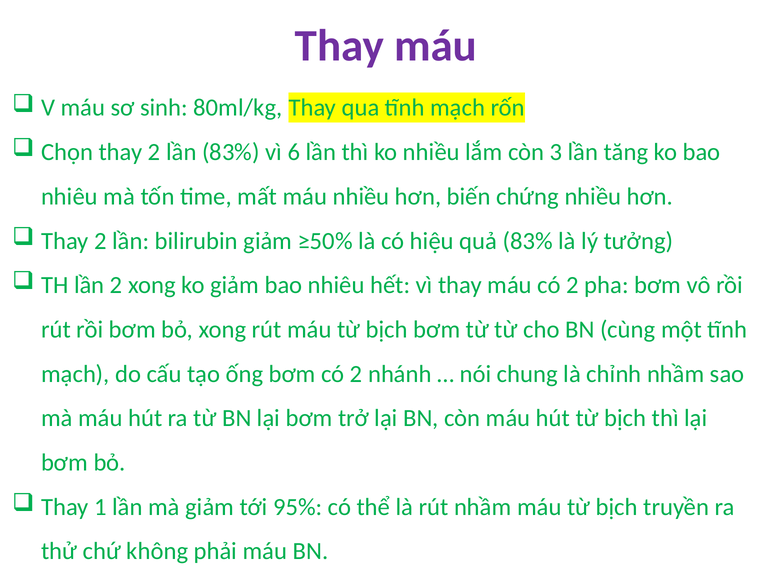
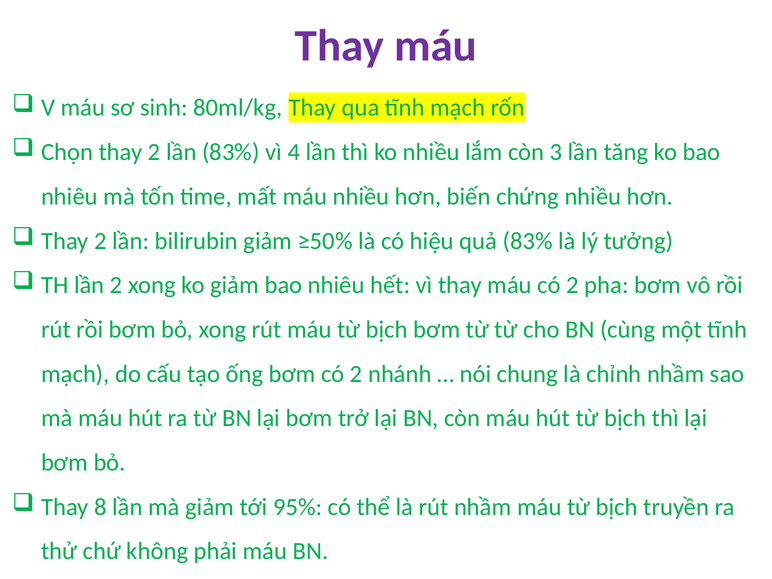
6: 6 -> 4
1: 1 -> 8
